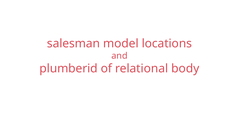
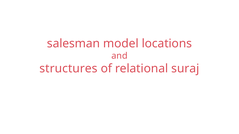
plumberid: plumberid -> structures
body: body -> suraj
